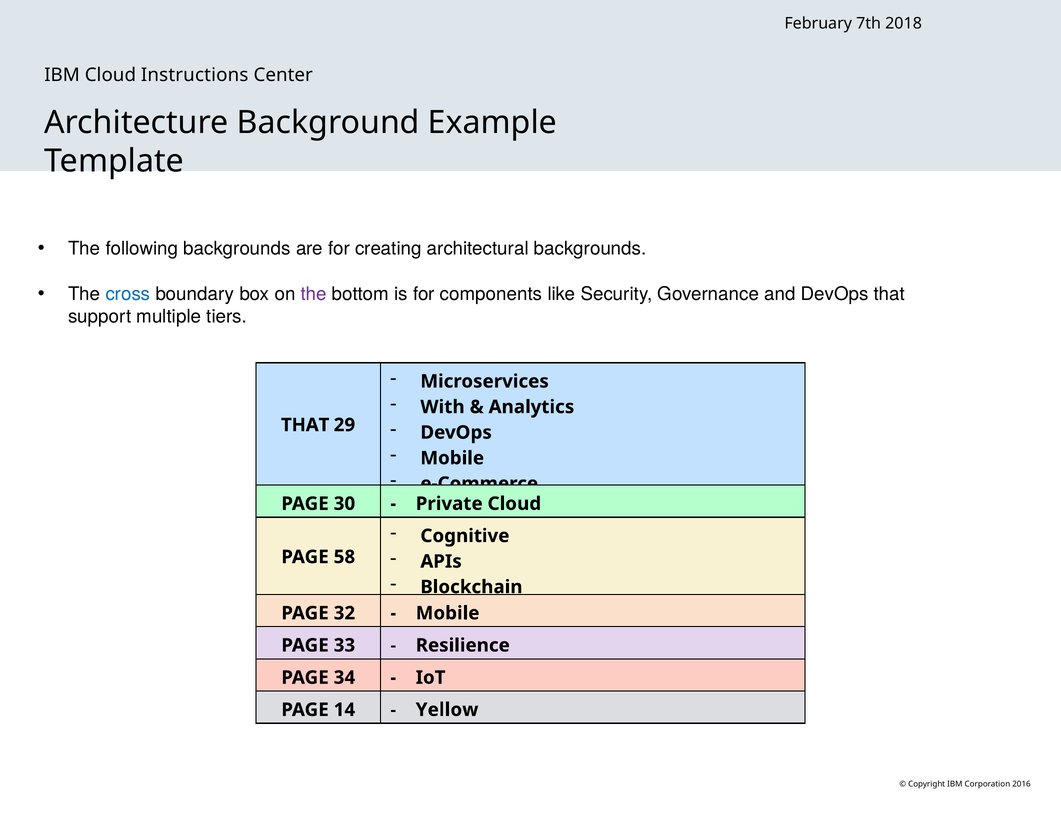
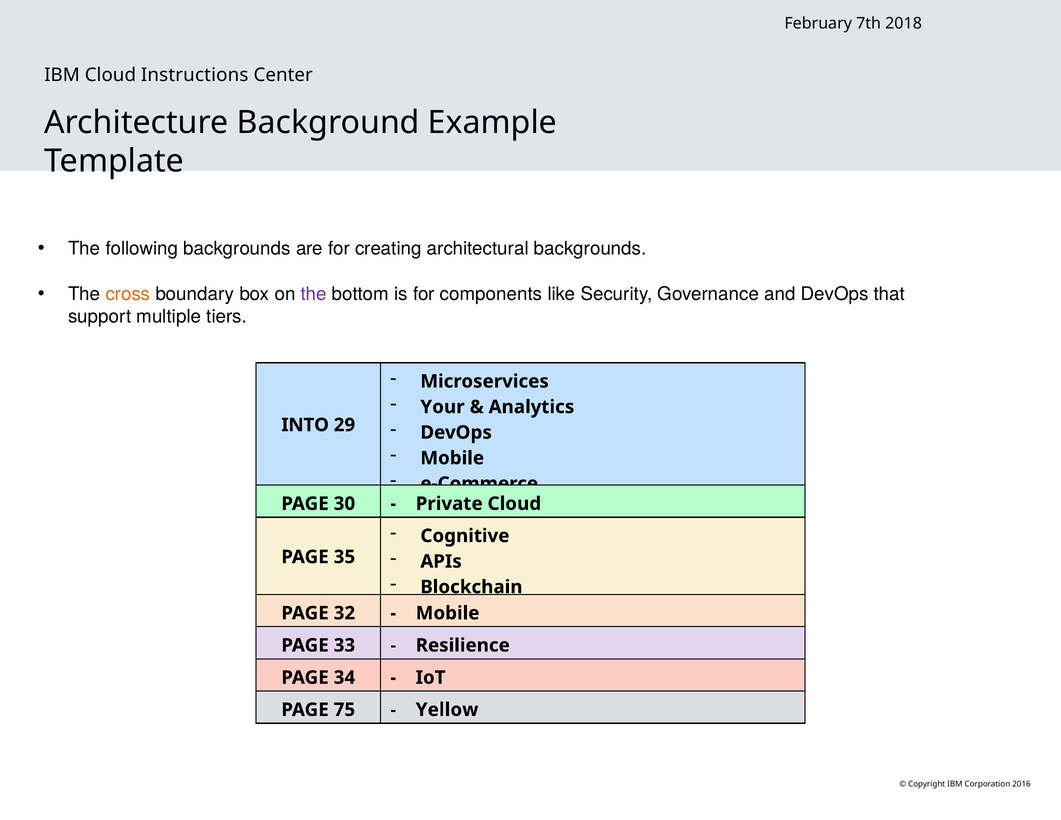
cross colour: blue -> orange
With: With -> Your
THAT at (305, 425): THAT -> INTO
58: 58 -> 35
14: 14 -> 75
